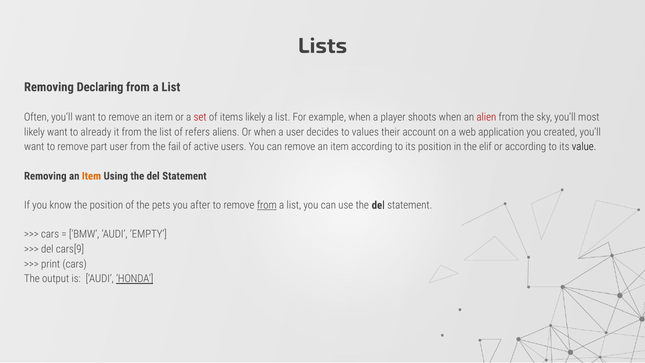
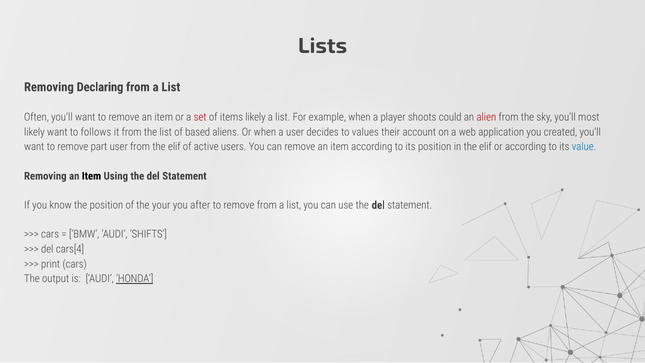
shoots when: when -> could
already: already -> follows
refers: refers -> based
from the fail: fail -> elif
value colour: black -> blue
Item at (91, 176) colour: orange -> black
pets: pets -> your
from at (267, 205) underline: present -> none
’EMPTY: ’EMPTY -> ’SHIFTS
cars[9: cars[9 -> cars[4
